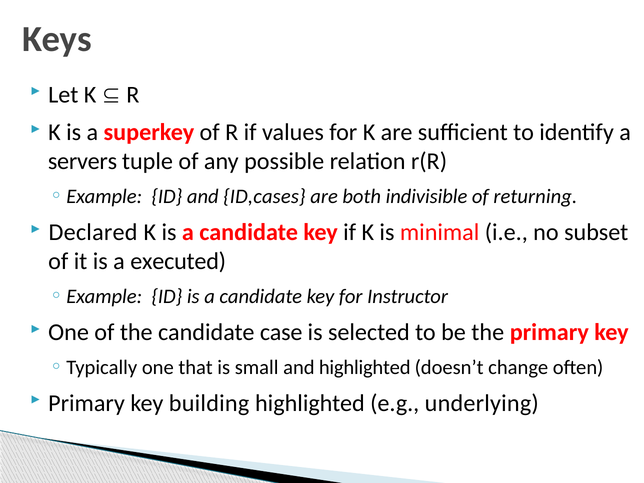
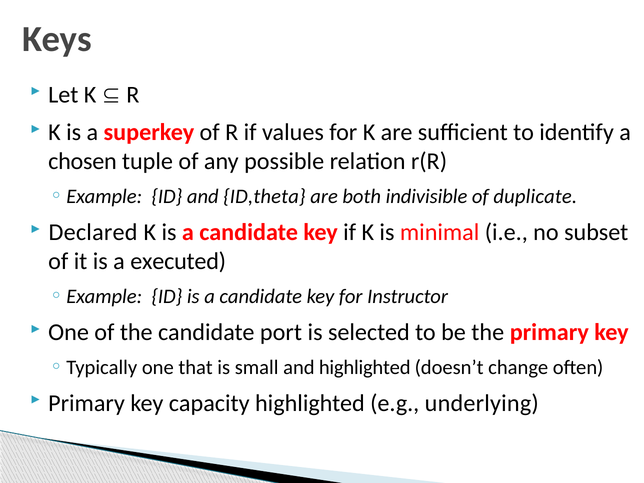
servers: servers -> chosen
ID,cases: ID,cases -> ID,theta
returning: returning -> duplicate
case: case -> port
building: building -> capacity
